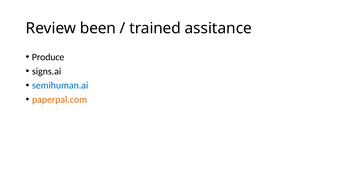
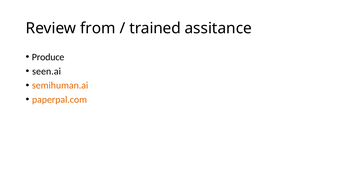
been: been -> from
signs.ai: signs.ai -> seen.ai
semihuman.ai colour: blue -> orange
